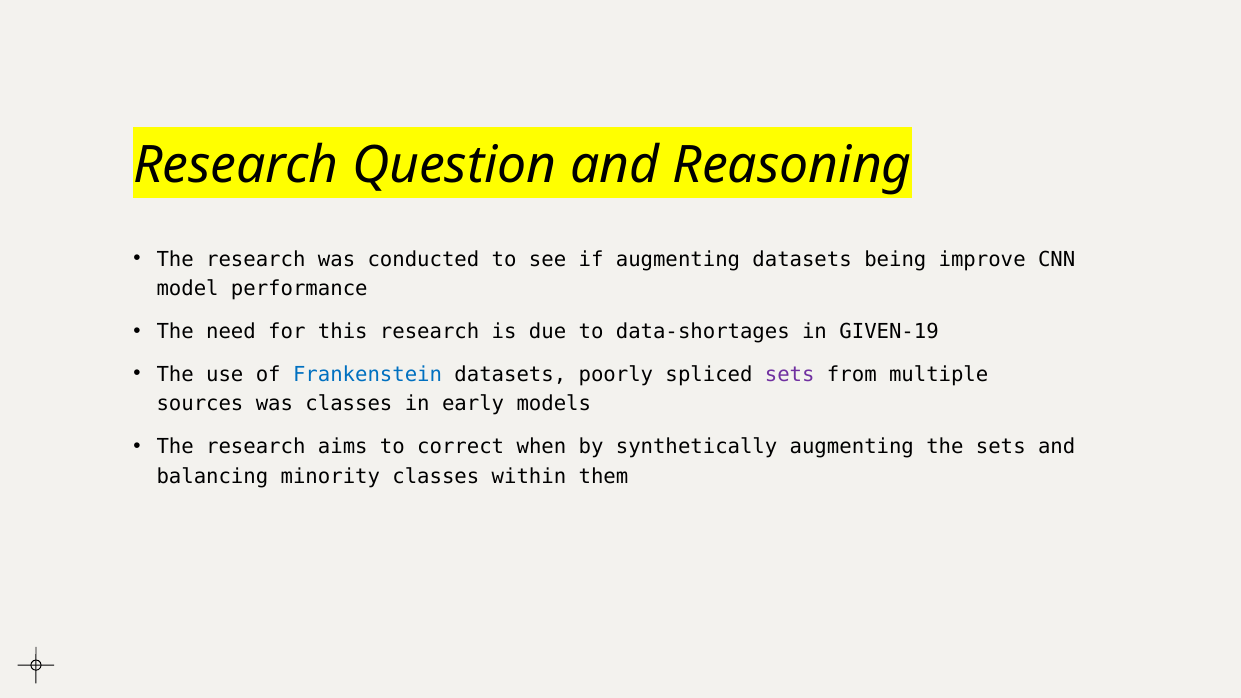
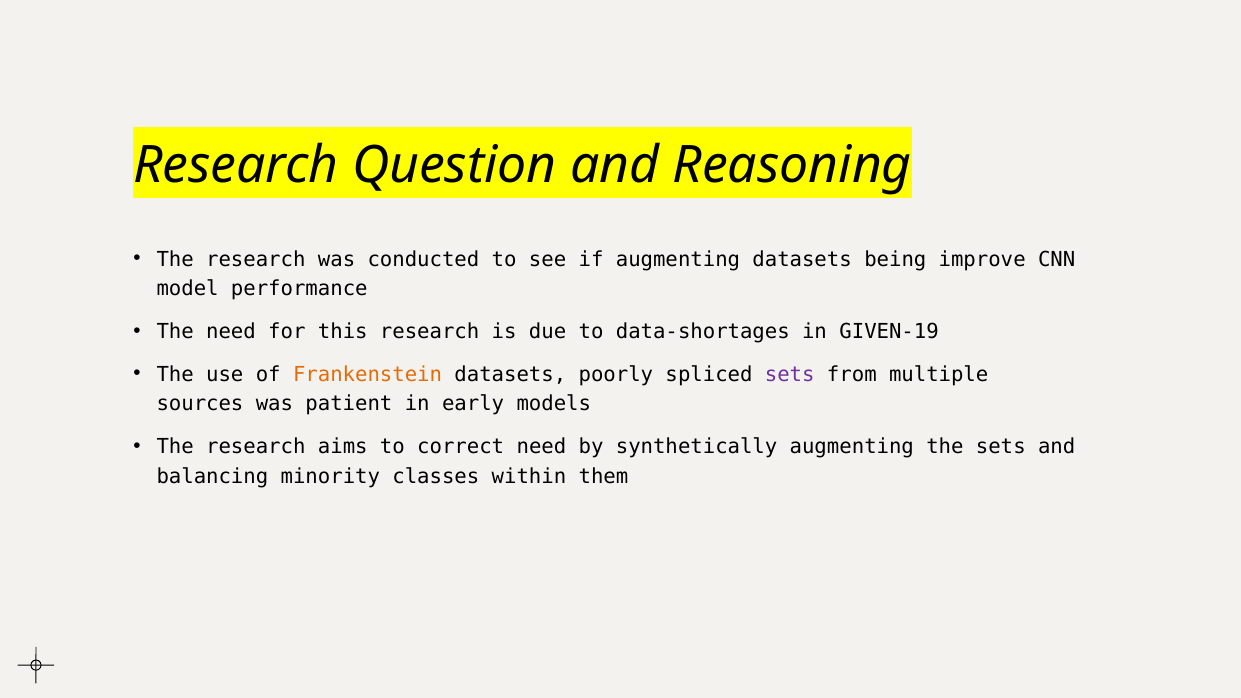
Frankenstein colour: blue -> orange
was classes: classes -> patient
correct when: when -> need
